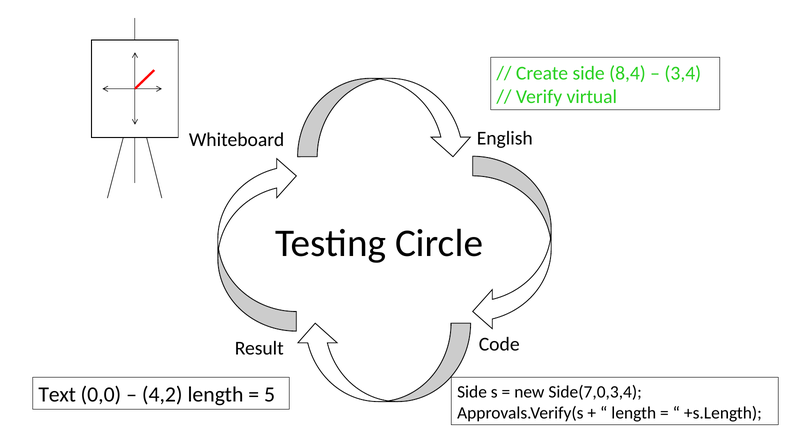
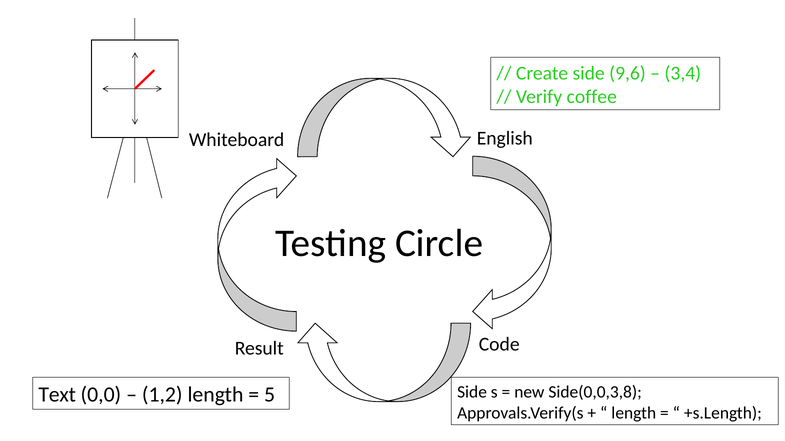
8,4: 8,4 -> 9,6
virtual: virtual -> coffee
Side(7,0,3,4: Side(7,0,3,4 -> Side(0,0,3,8
4,2: 4,2 -> 1,2
